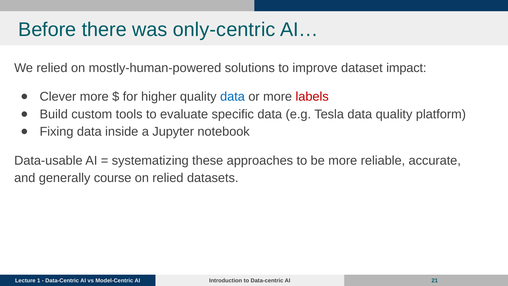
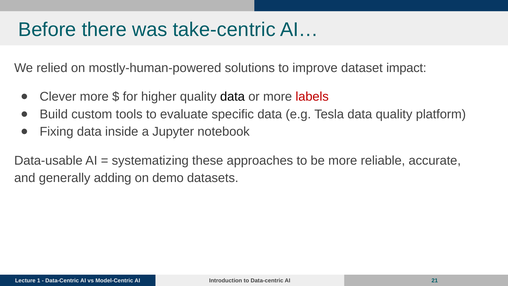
only-centric: only-centric -> take-centric
data at (232, 97) colour: blue -> black
course: course -> adding
on relied: relied -> demo
